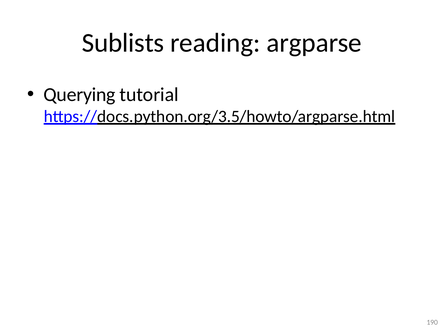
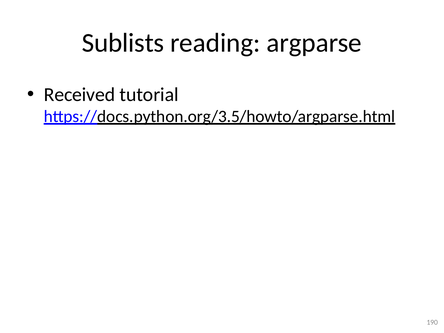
Querying: Querying -> Received
